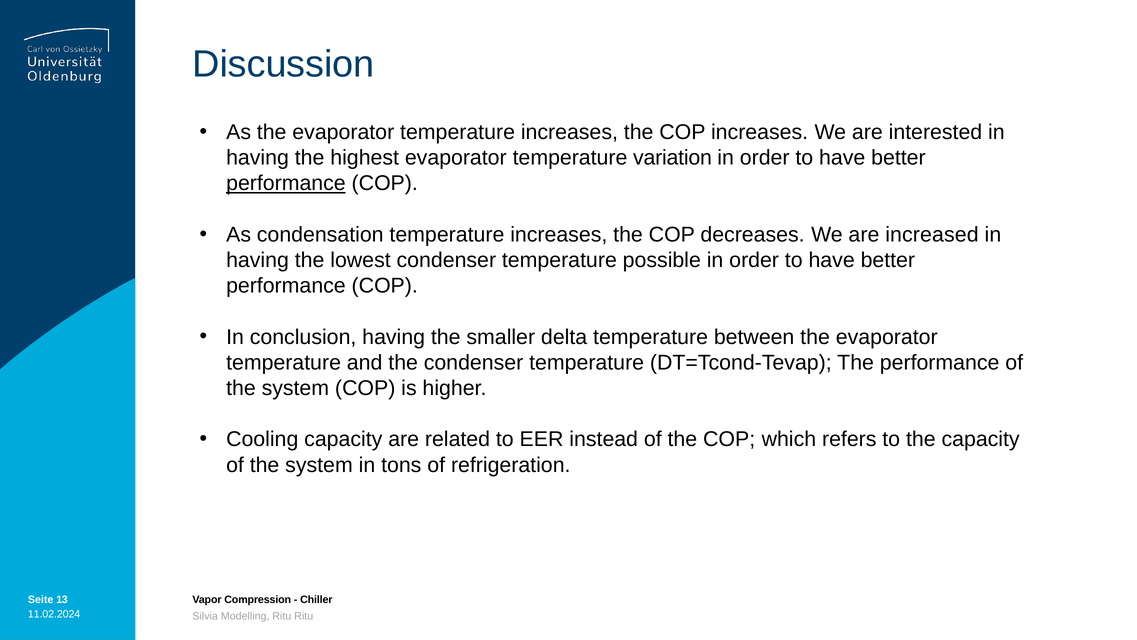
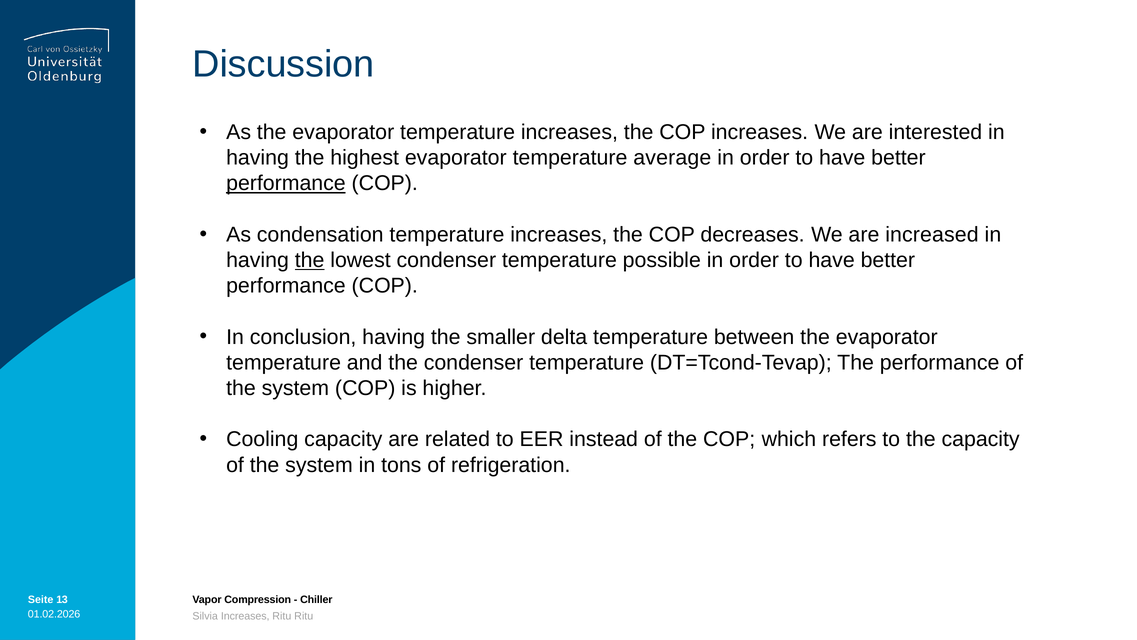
variation: variation -> average
the at (310, 260) underline: none -> present
11.02.2024: 11.02.2024 -> 01.02.2026
Silvia Modelling: Modelling -> Increases
